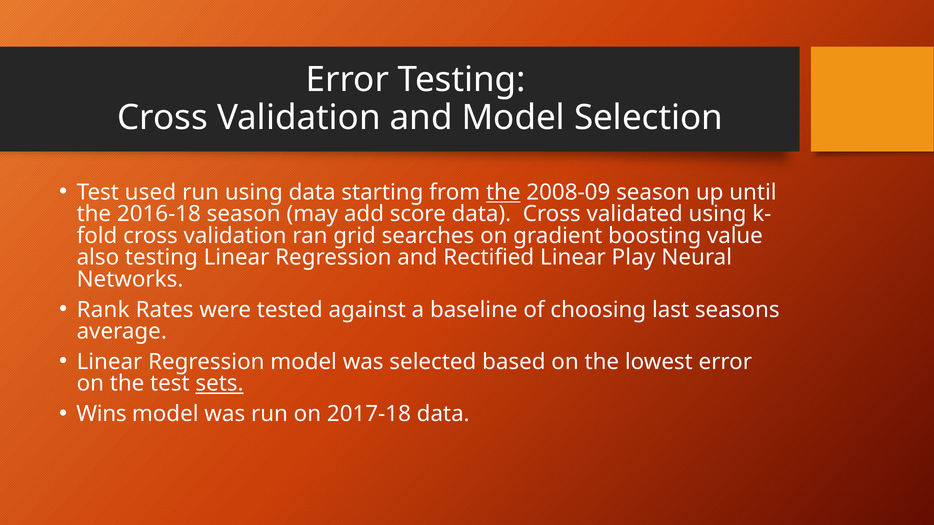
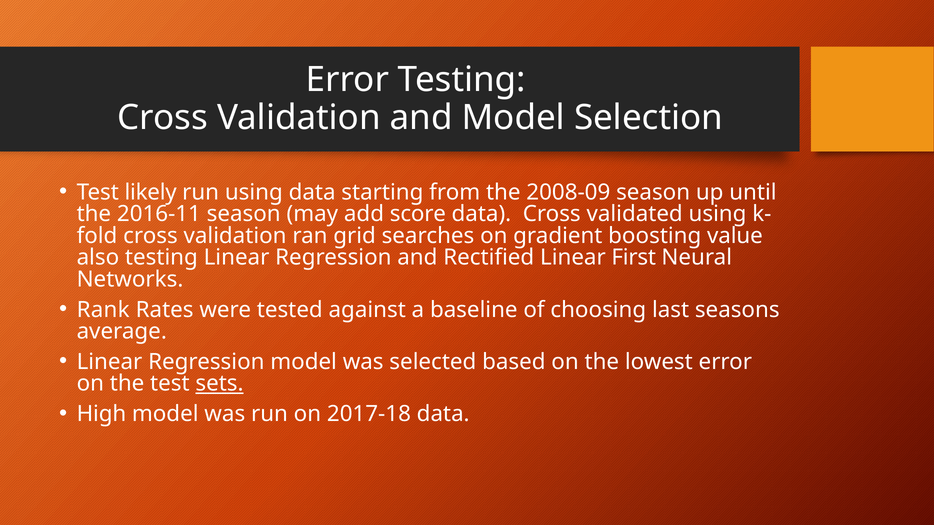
used: used -> likely
the at (503, 193) underline: present -> none
2016-18: 2016-18 -> 2016-11
Play: Play -> First
Wins: Wins -> High
